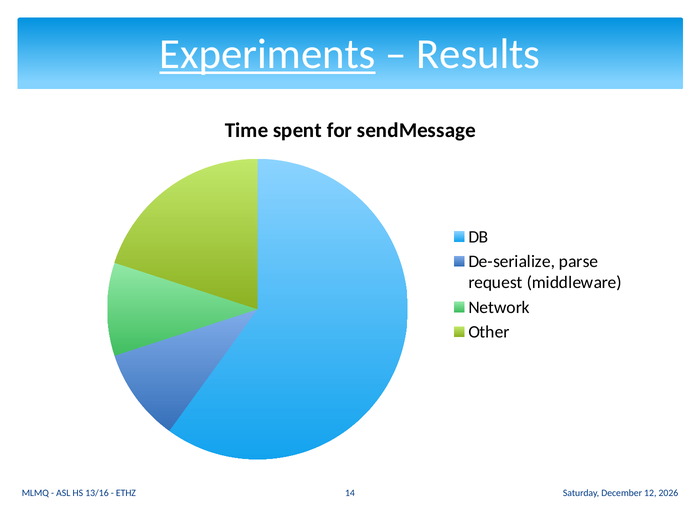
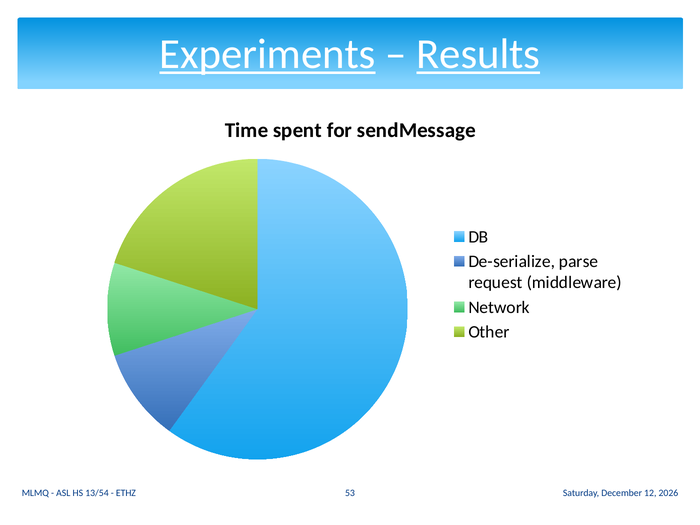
Results underline: none -> present
13/16: 13/16 -> 13/54
14: 14 -> 53
